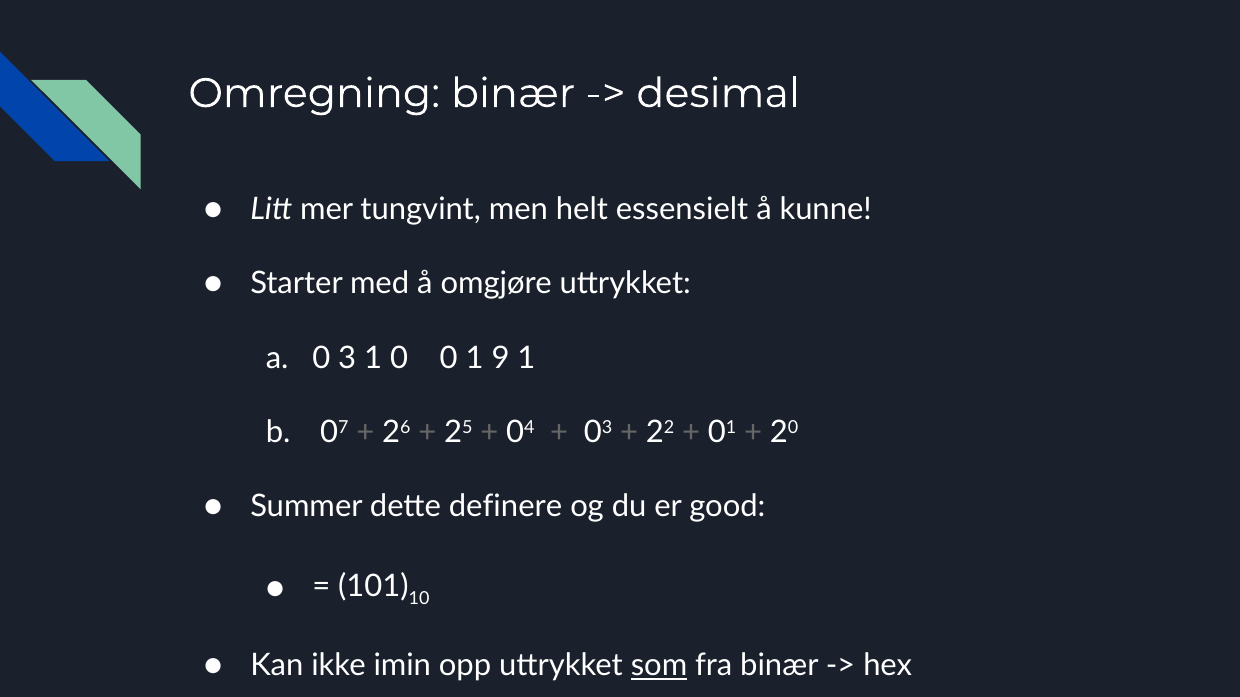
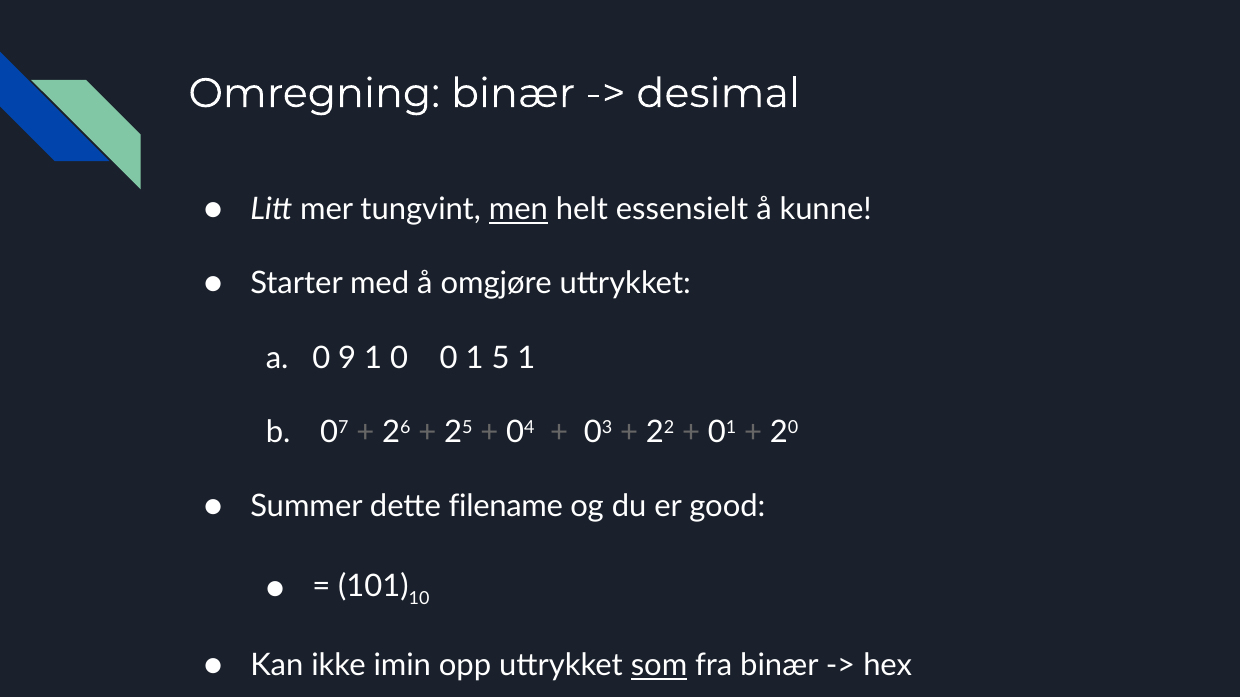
men underline: none -> present
3: 3 -> 9
9: 9 -> 5
definere: definere -> filename
